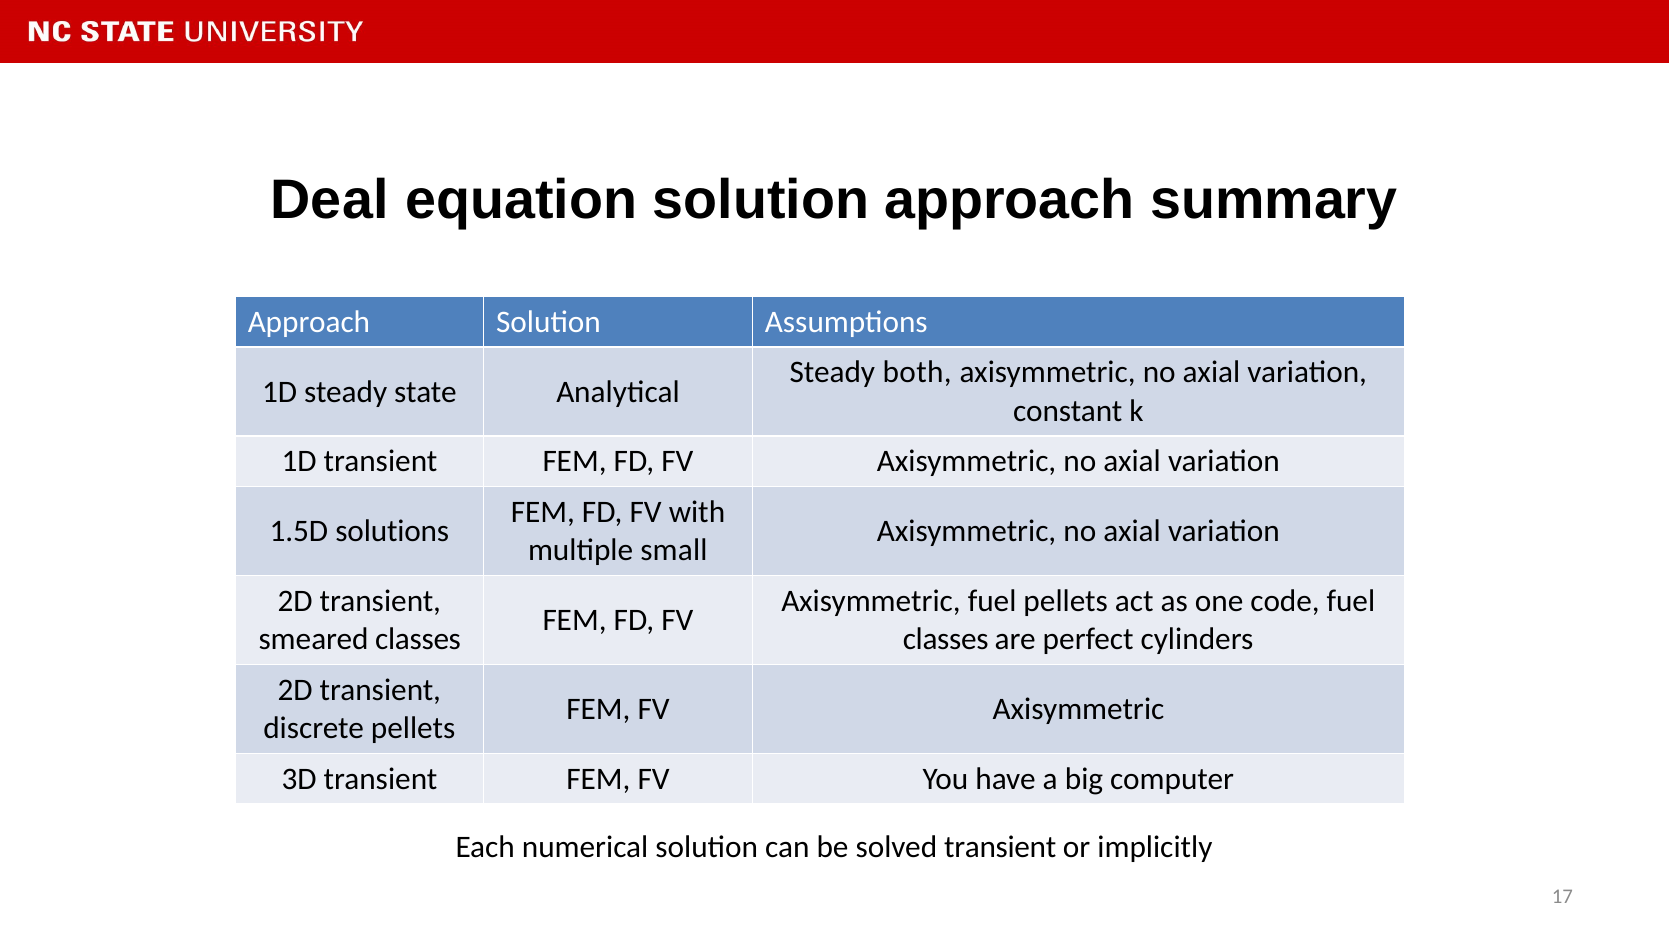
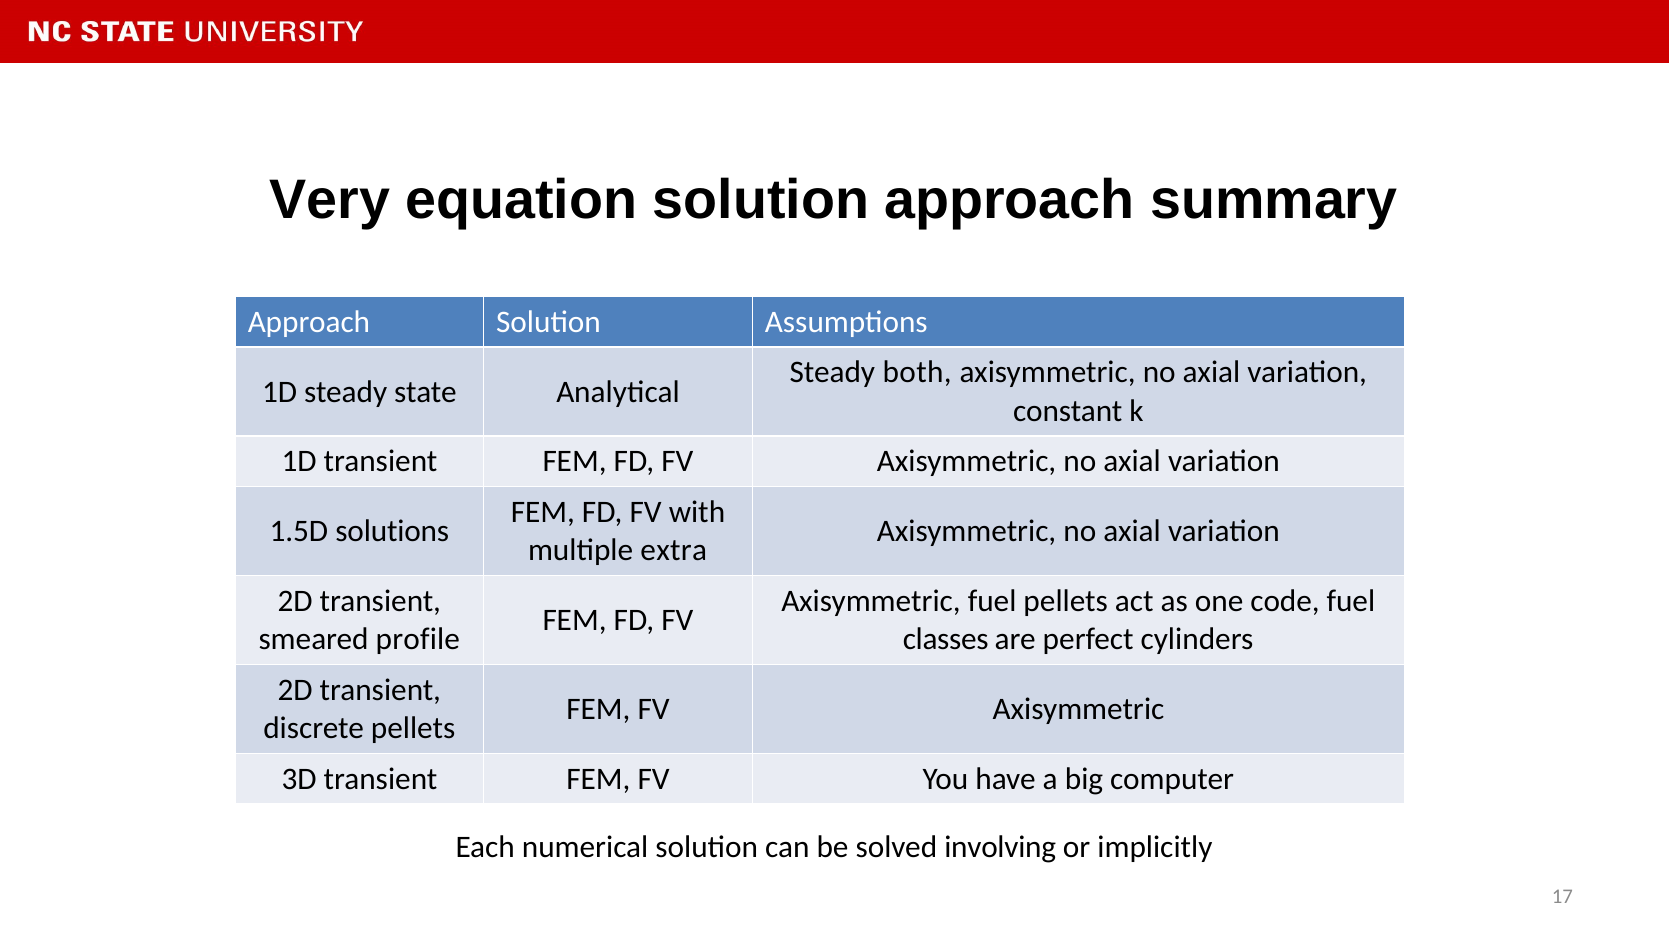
Deal: Deal -> Very
small: small -> extra
smeared classes: classes -> profile
solved transient: transient -> involving
